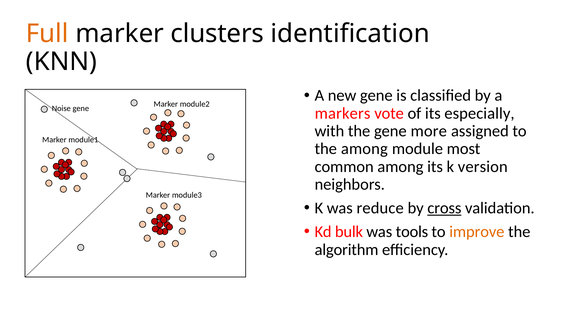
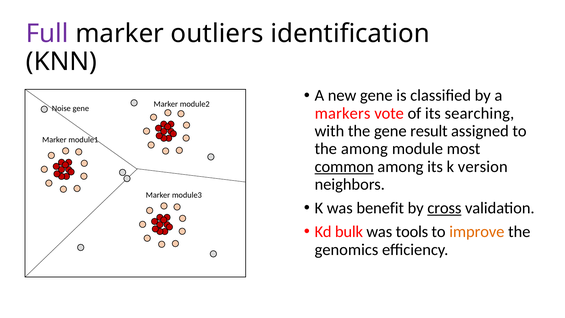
Full colour: orange -> purple
clusters: clusters -> outliers
especially: especially -> searching
more: more -> result
common underline: none -> present
reduce: reduce -> benefit
algorithm: algorithm -> genomics
